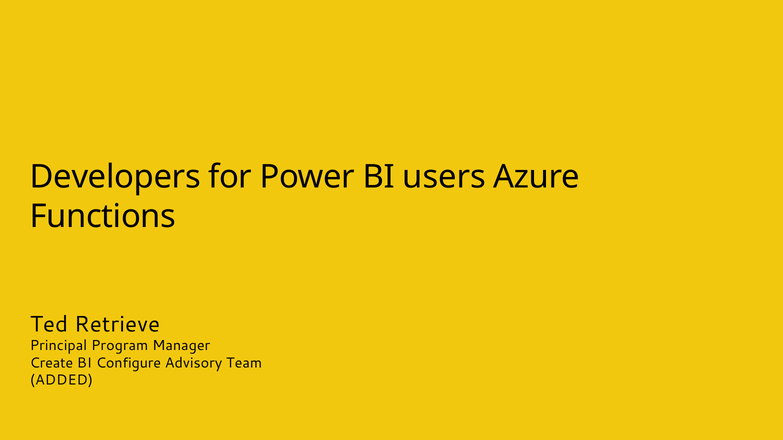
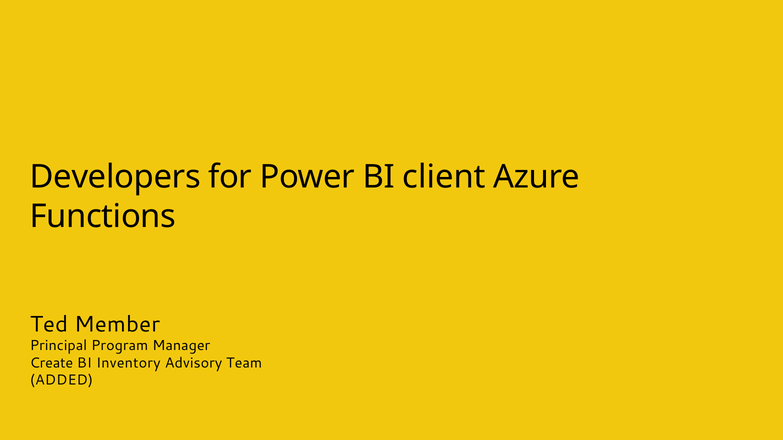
users: users -> client
Retrieve: Retrieve -> Member
Configure: Configure -> Inventory
